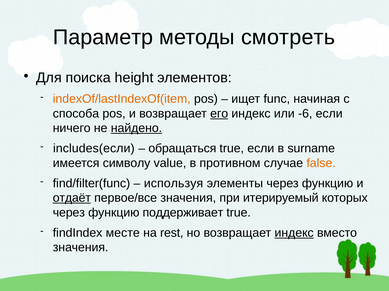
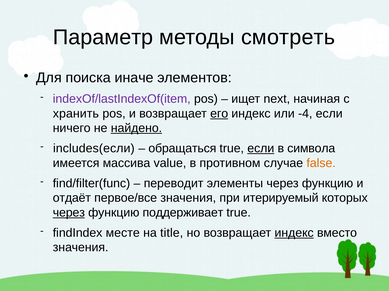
height: height -> иначе
indexOf/lastIndexOf(item colour: orange -> purple
func: func -> next
способа: способа -> хранить
-6: -6 -> -4
если at (261, 149) underline: none -> present
surname: surname -> символа
символу: символу -> массива
используя: используя -> переводит
отдаёт underline: present -> none
через at (69, 213) underline: none -> present
rest: rest -> title
